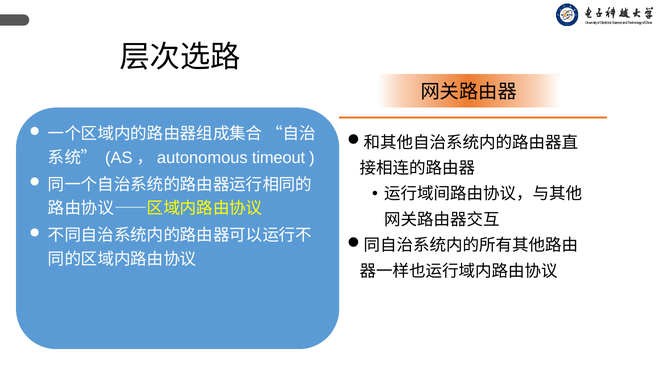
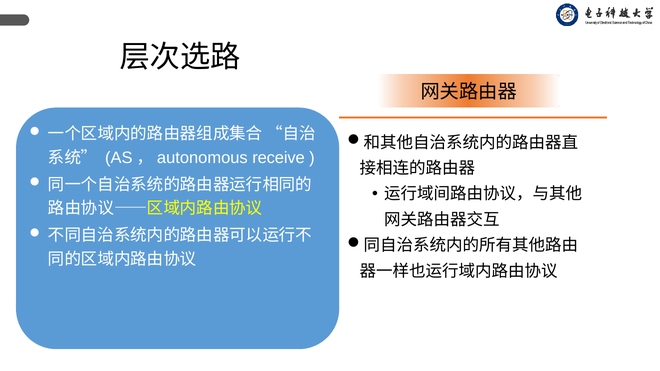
timeout: timeout -> receive
